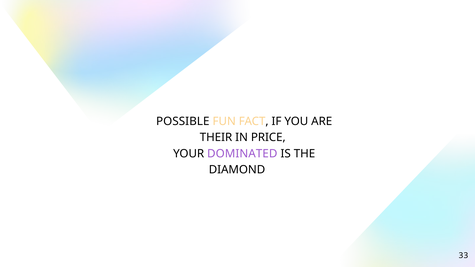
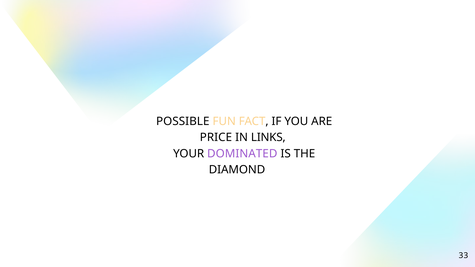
THEIR: THEIR -> PRICE
PRICE: PRICE -> LINKS
